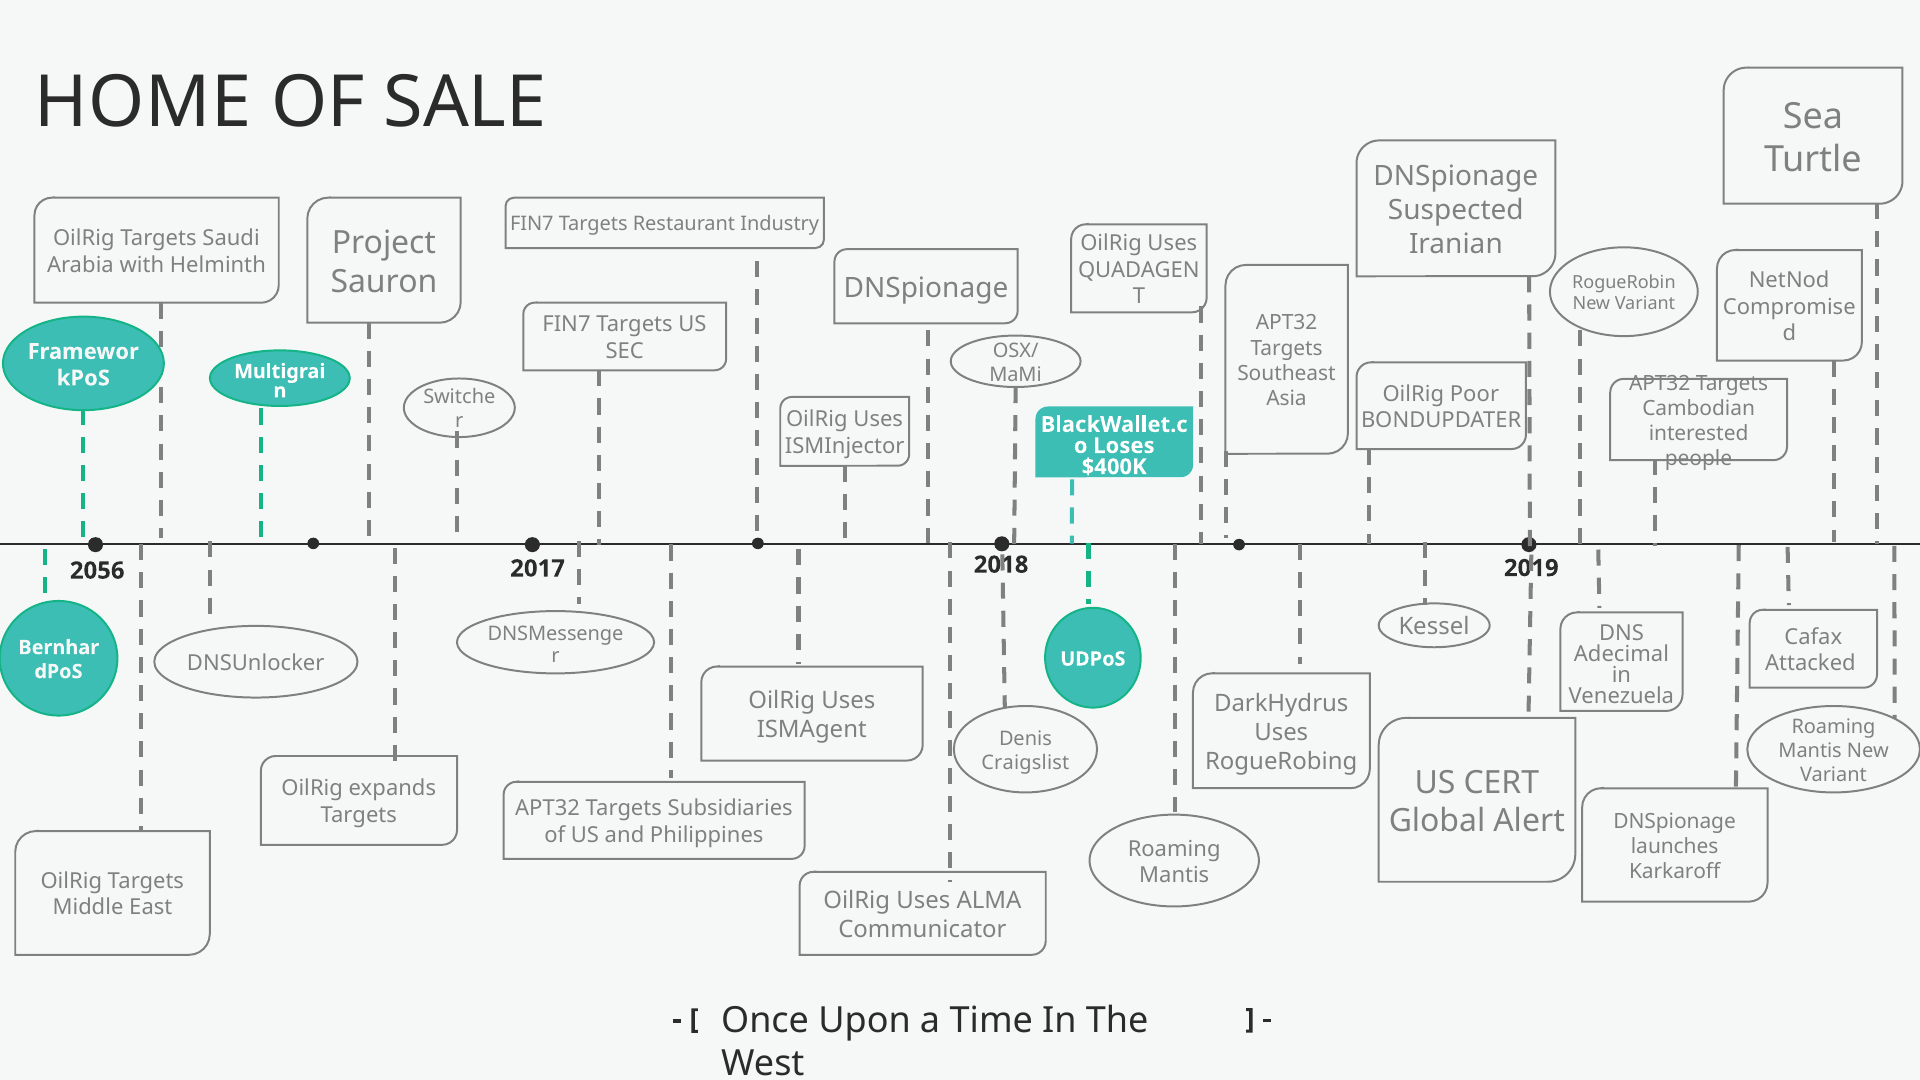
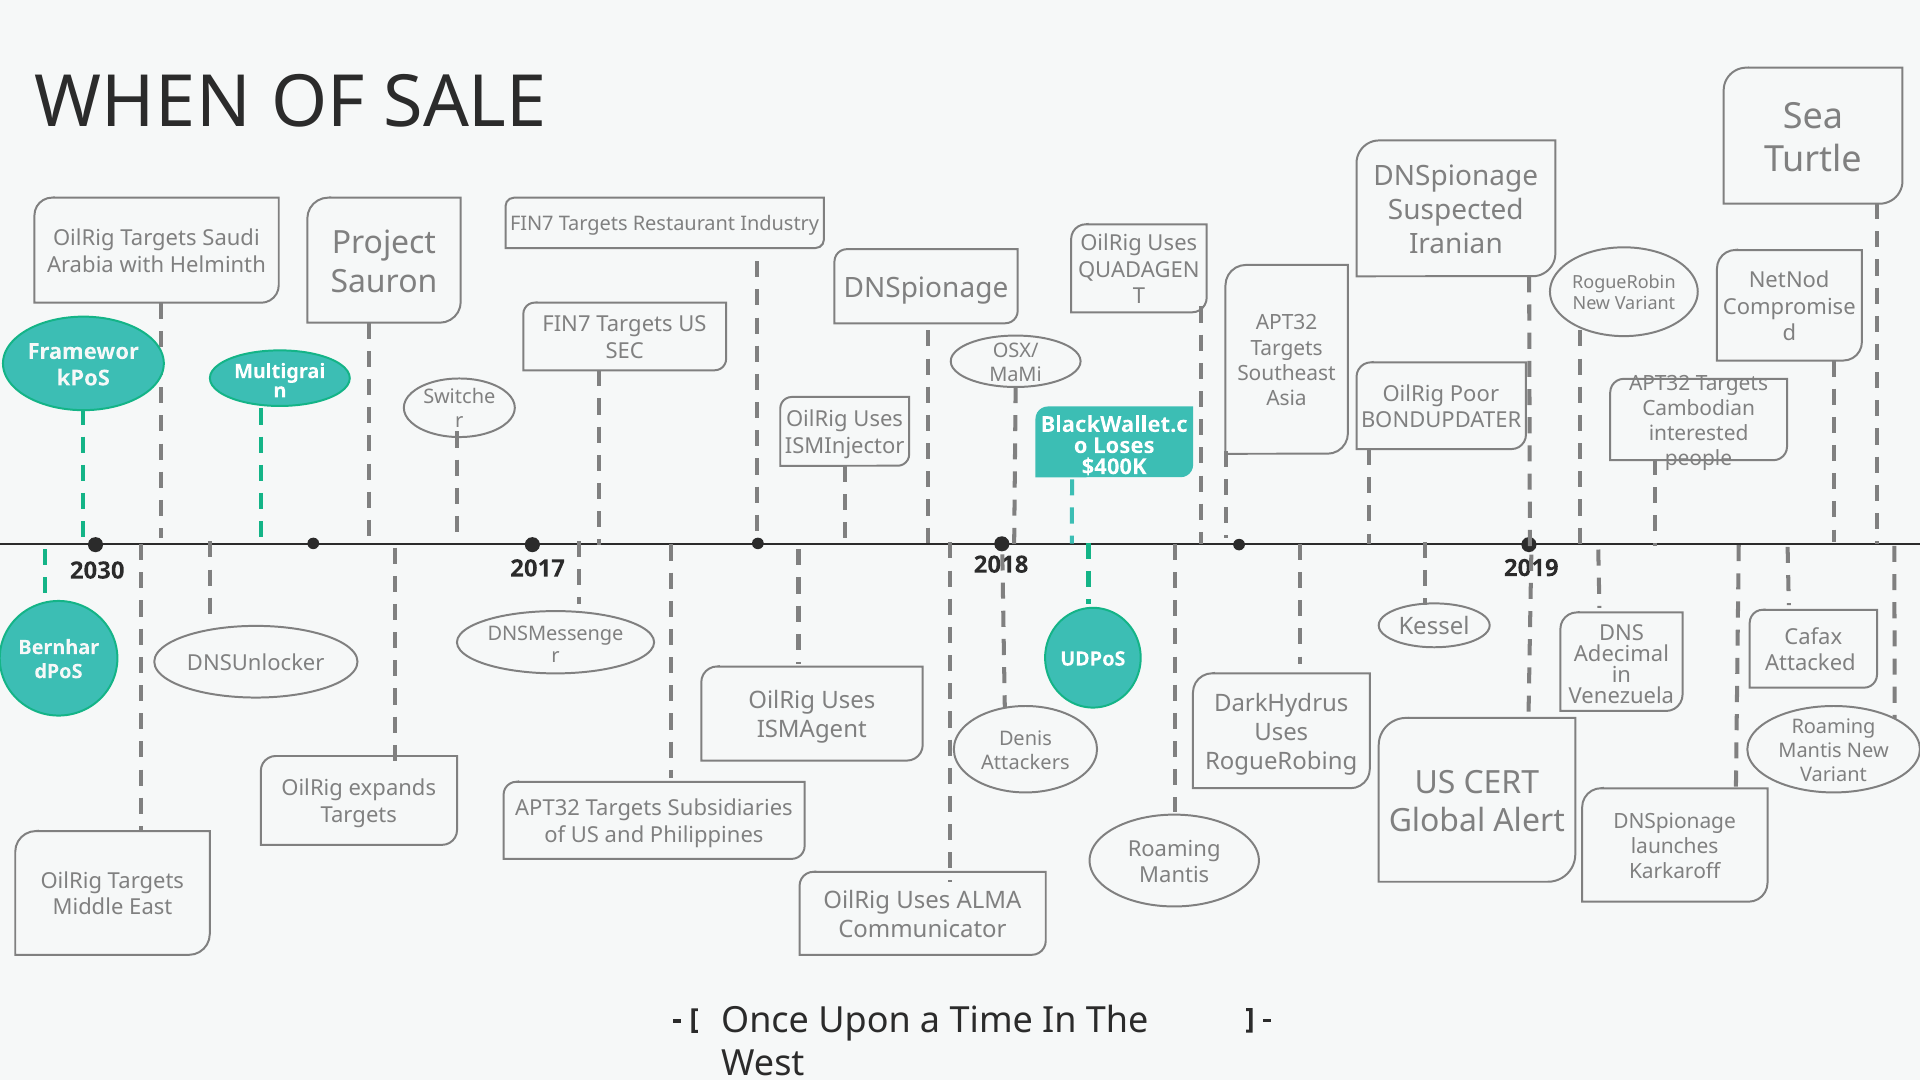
HOME: HOME -> WHEN
2056: 2056 -> 2030
Craigslist: Craigslist -> Attackers
